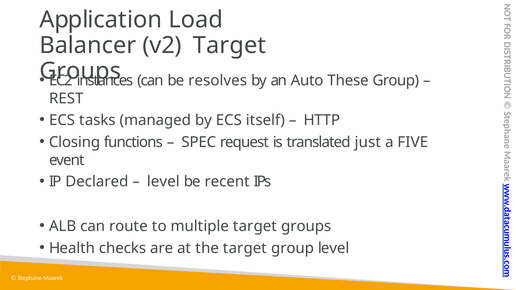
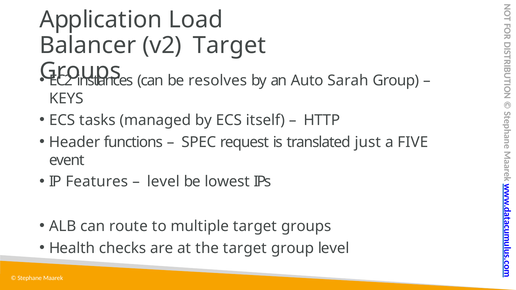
These: These -> Sarah
REST: REST -> KEYS
Closing: Closing -> Header
Declared: Declared -> Features
recent: recent -> lowest
